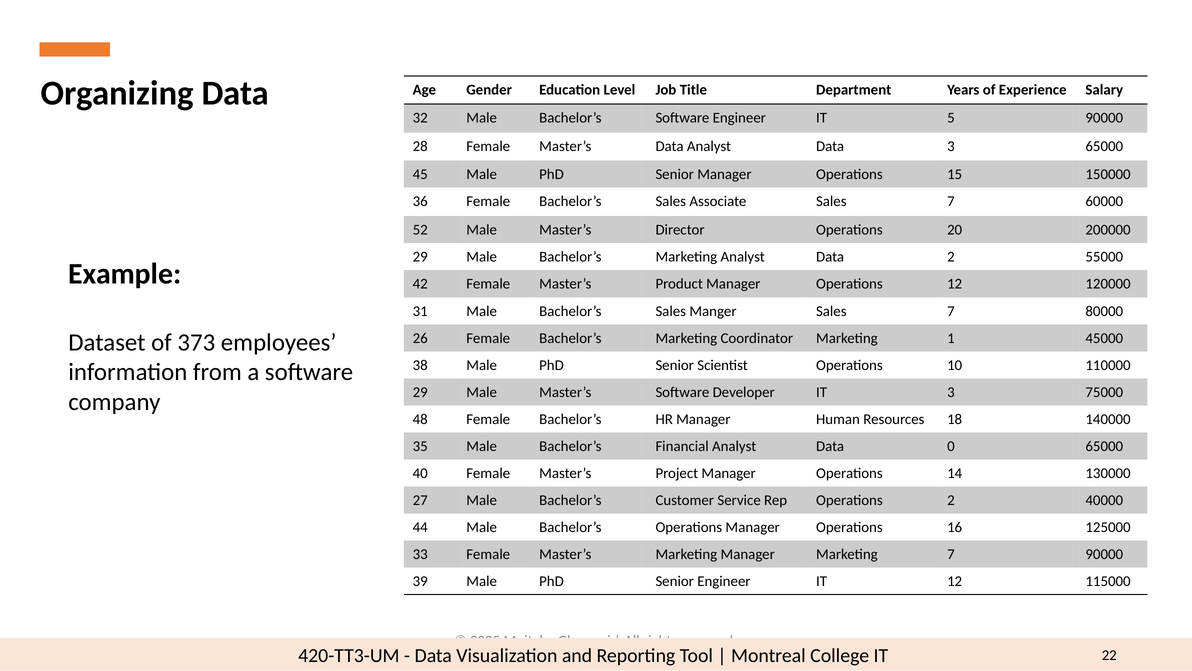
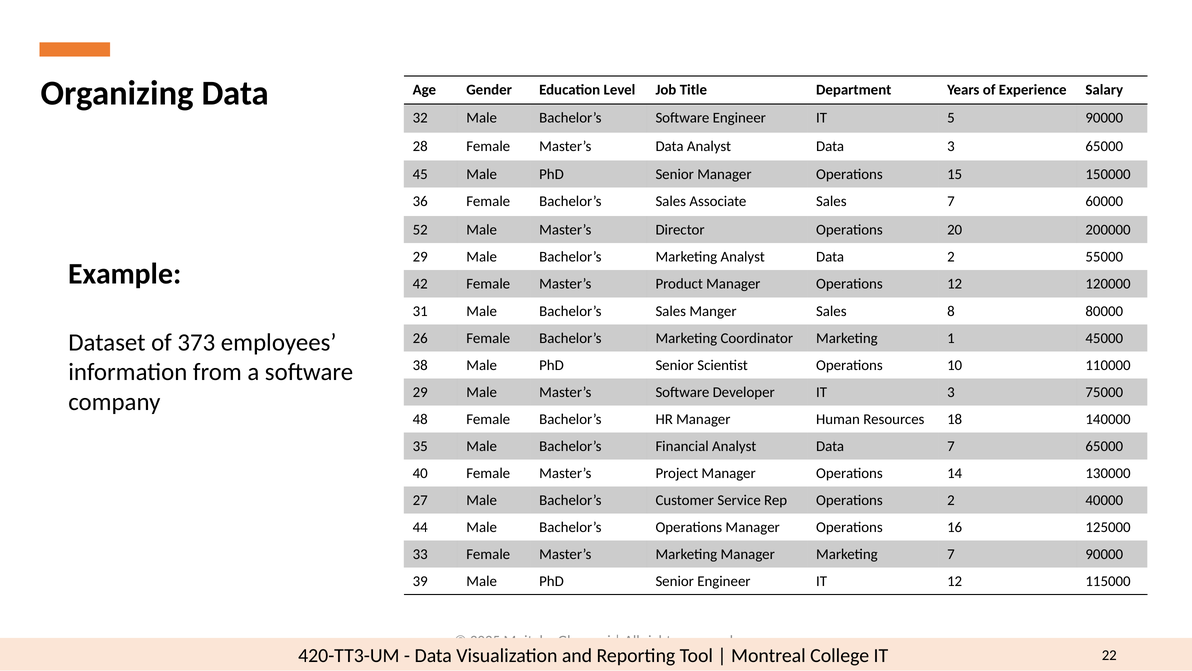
Manger Sales 7: 7 -> 8
Data 0: 0 -> 7
